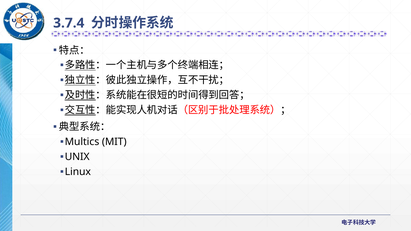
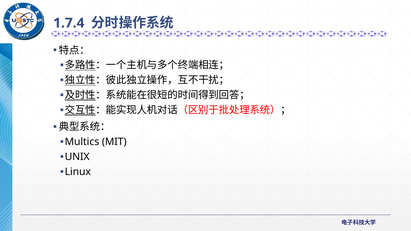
3.7.4: 3.7.4 -> 1.7.4
